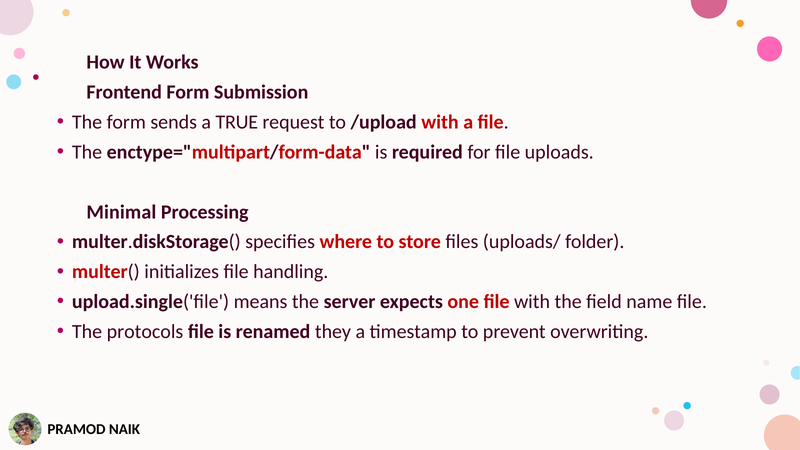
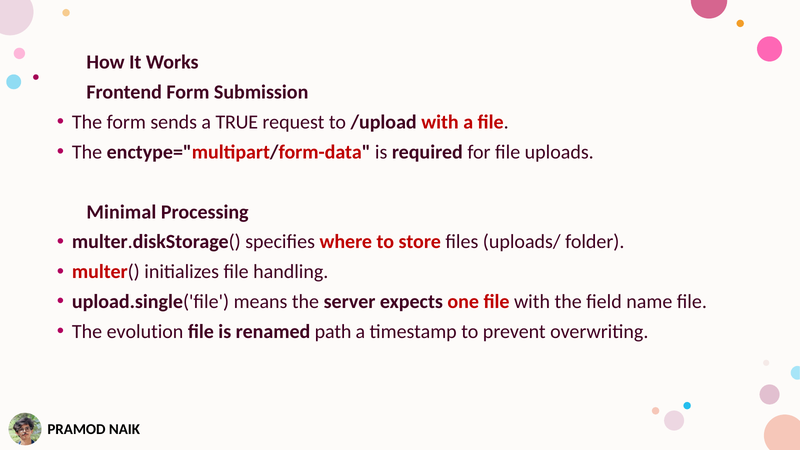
protocols: protocols -> evolution
they: they -> path
